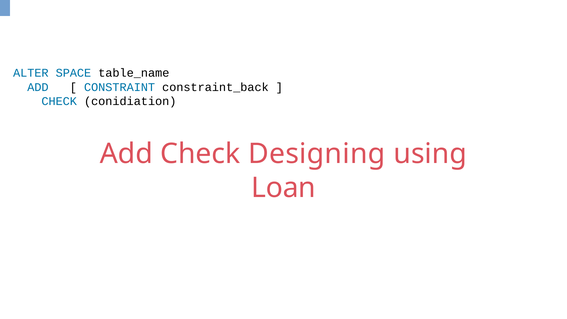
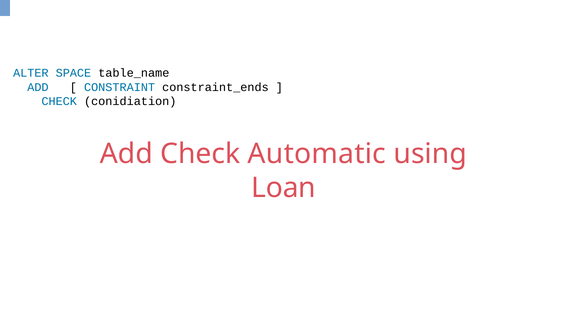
constraint_back: constraint_back -> constraint_ends
Designing: Designing -> Automatic
